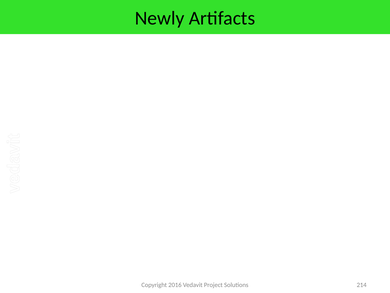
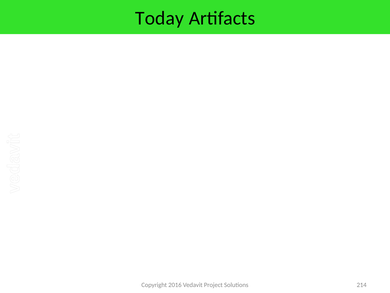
Newly: Newly -> Today
